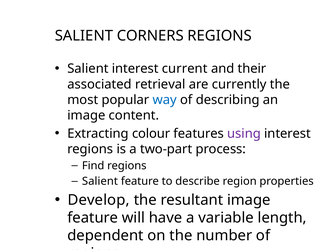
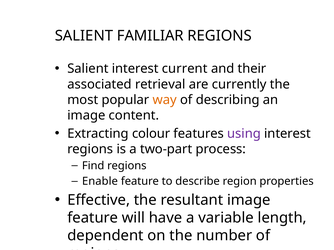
CORNERS: CORNERS -> FAMILIAR
way colour: blue -> orange
Salient at (100, 182): Salient -> Enable
Develop: Develop -> Effective
